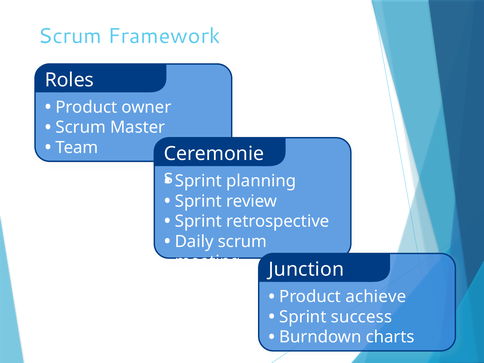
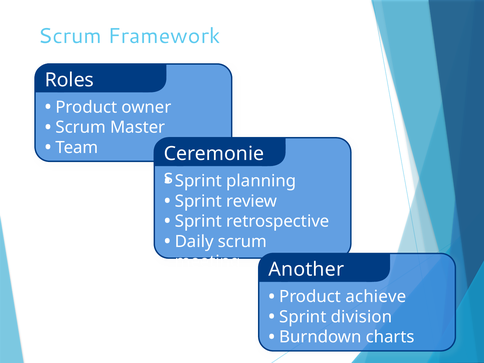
Junction: Junction -> Another
success: success -> division
